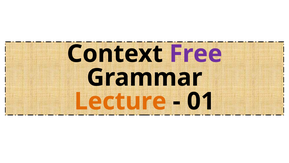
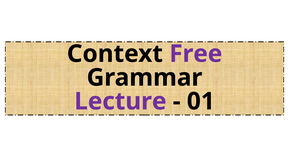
Lecture colour: orange -> purple
